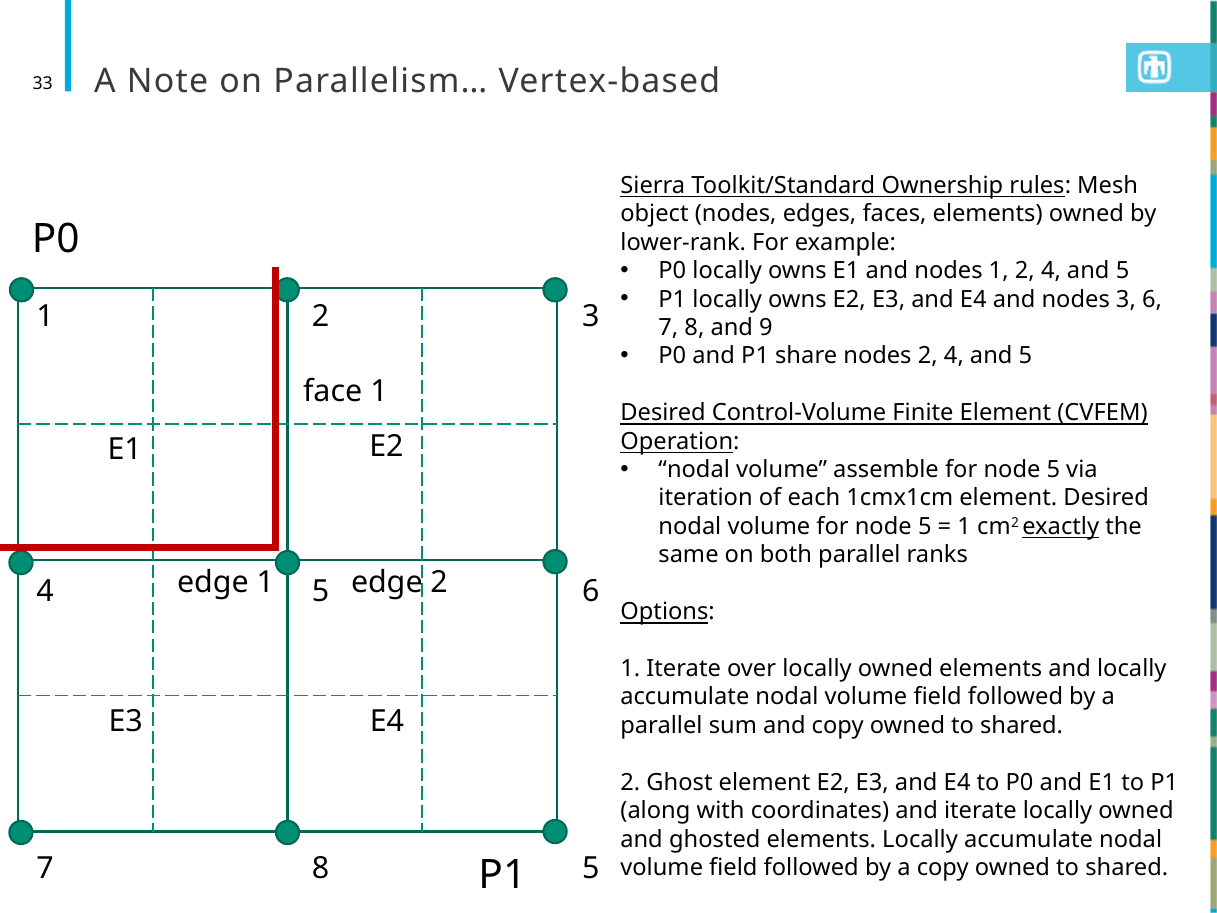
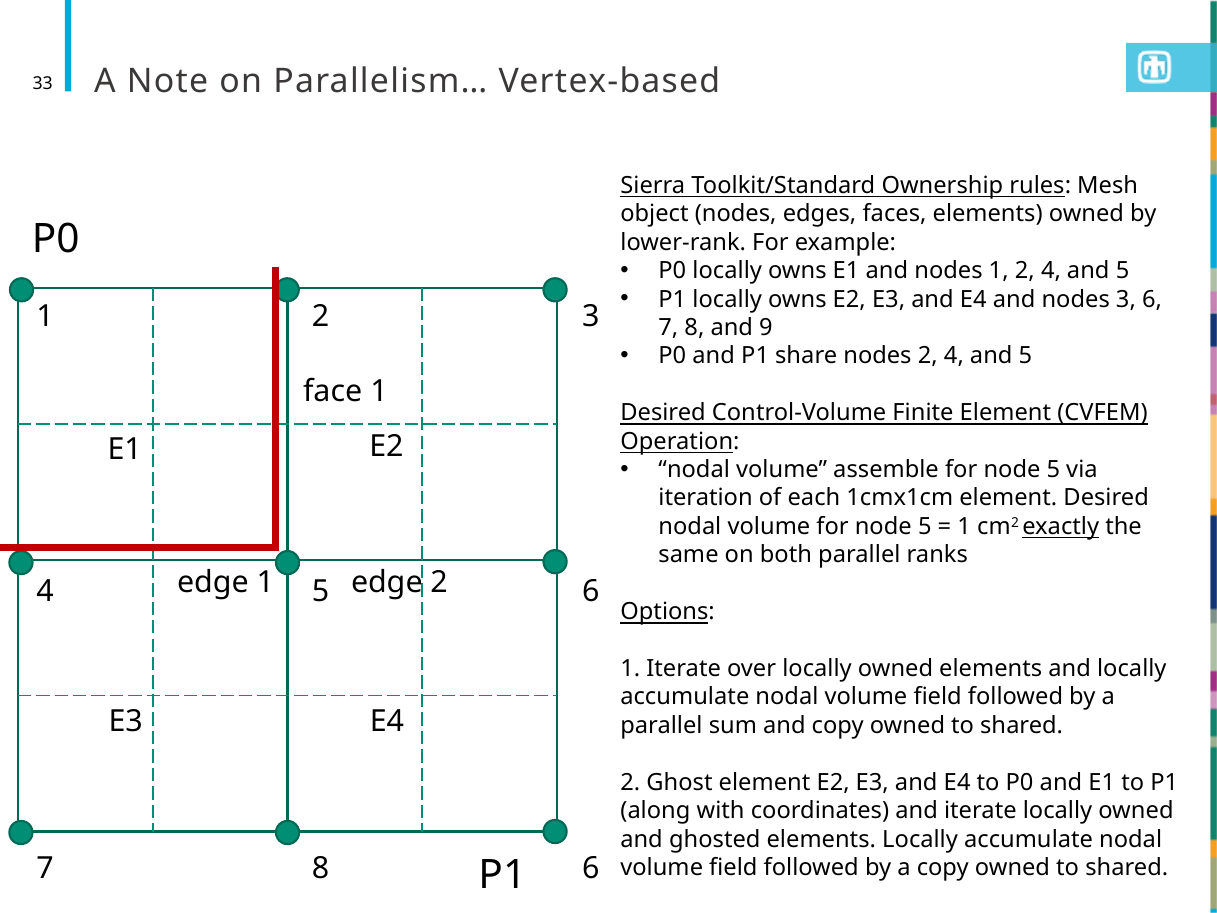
8 5: 5 -> 6
